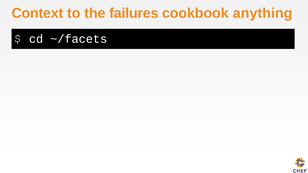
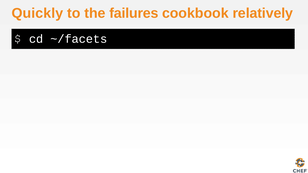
Context: Context -> Quickly
anything: anything -> relatively
